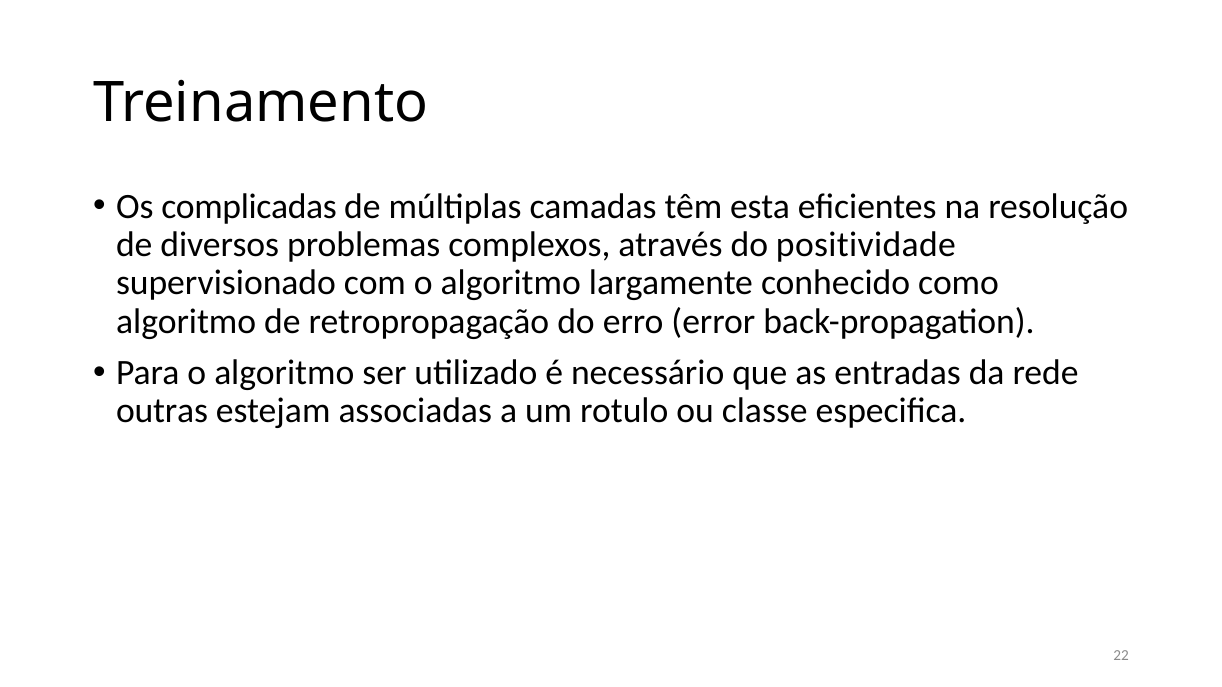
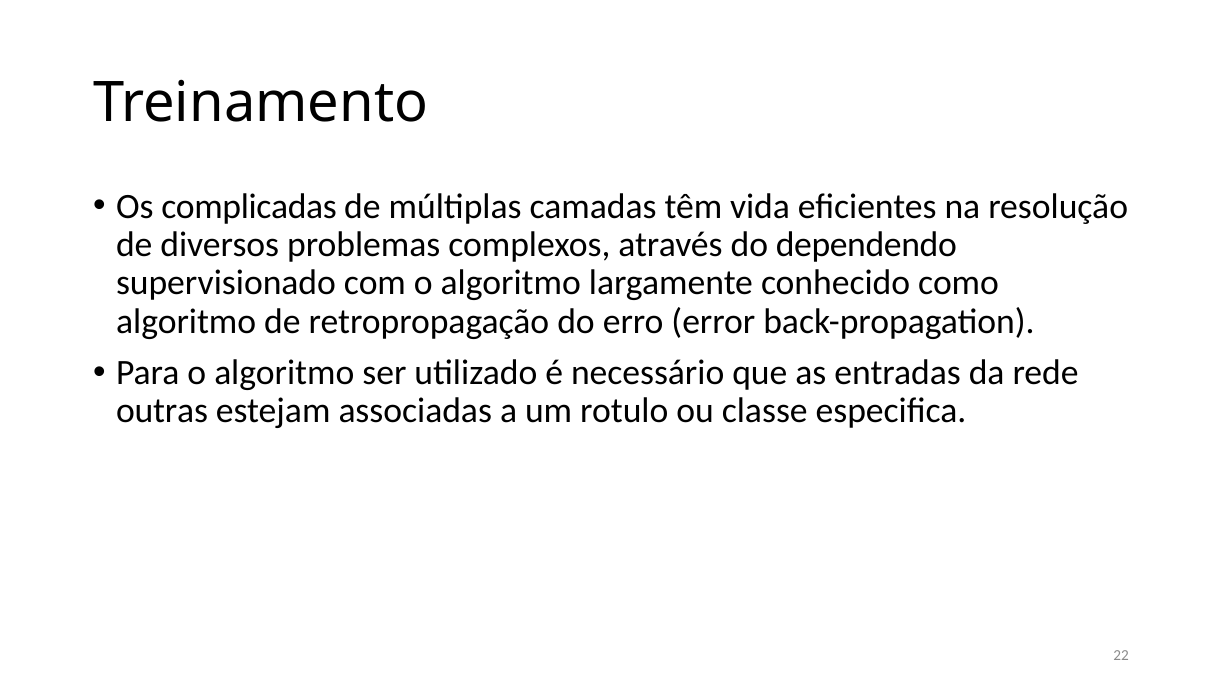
esta: esta -> vida
positividade: positividade -> dependendo
